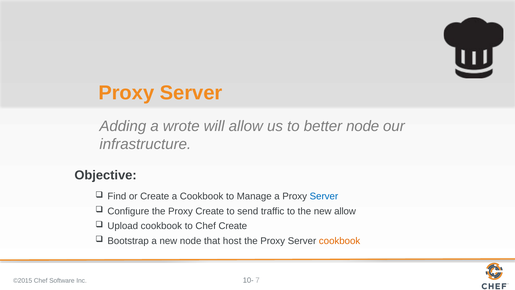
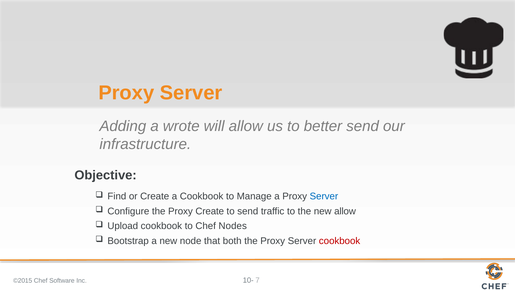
better node: node -> send
Chef Create: Create -> Nodes
host: host -> both
cookbook at (340, 241) colour: orange -> red
